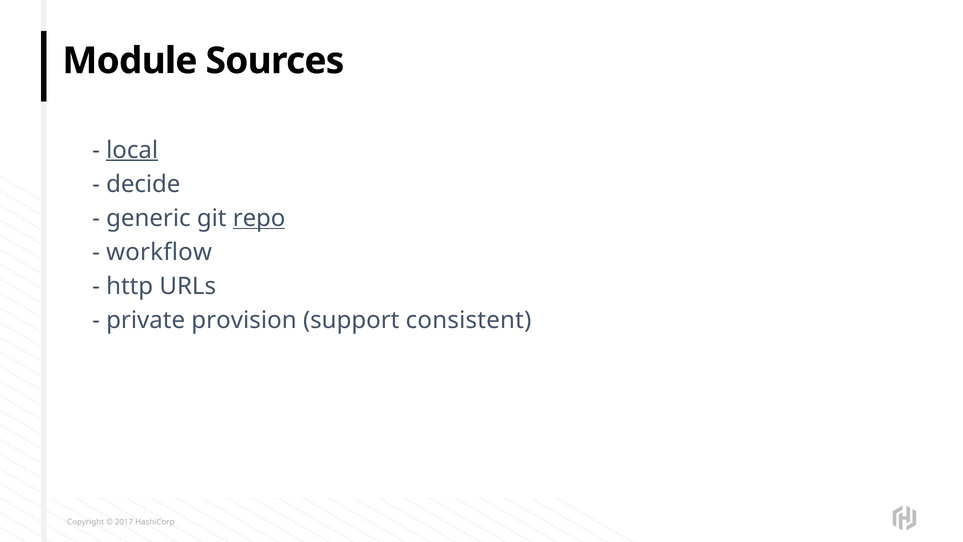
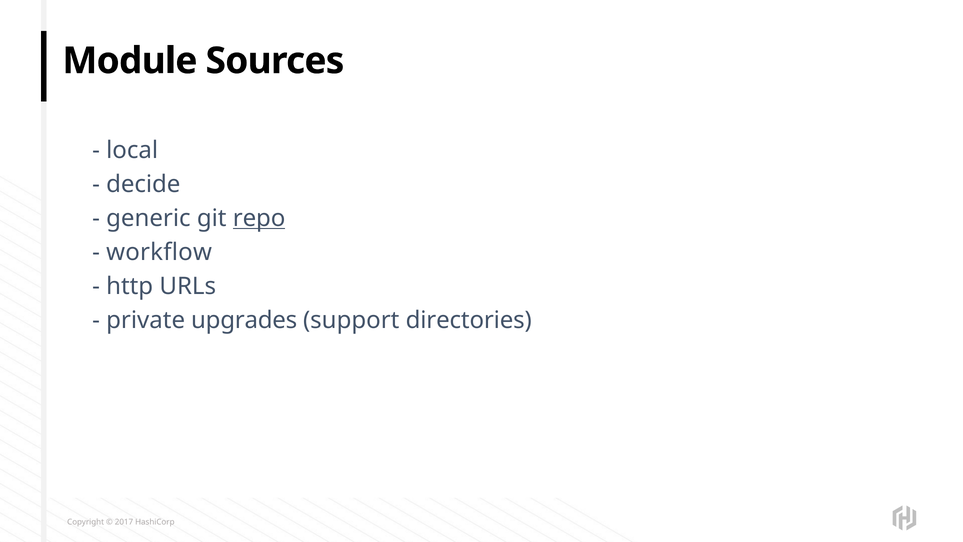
local underline: present -> none
provision: provision -> upgrades
consistent: consistent -> directories
